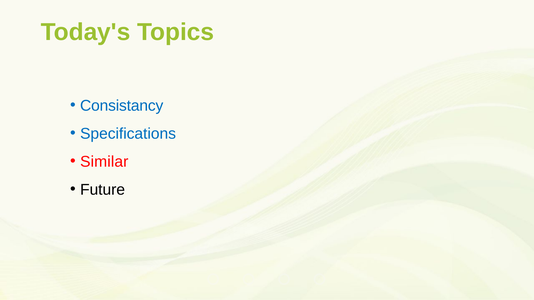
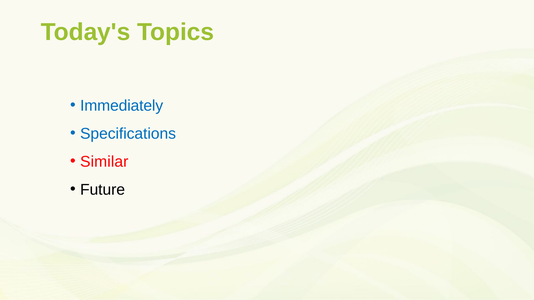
Consistancy: Consistancy -> Immediately
